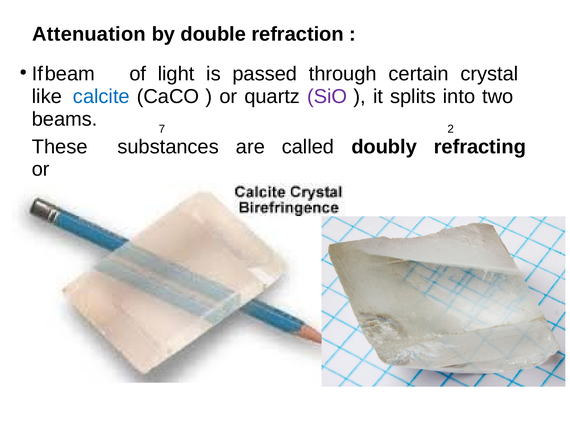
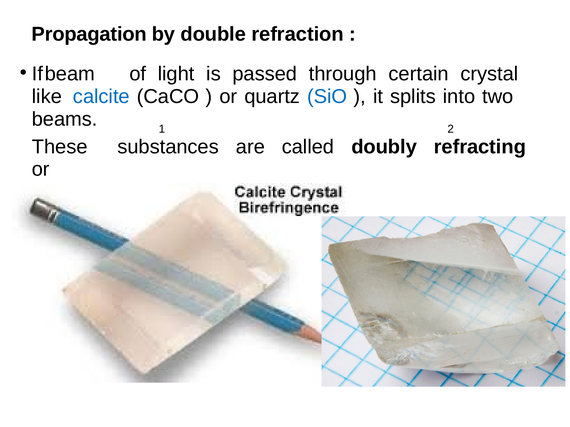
Attenuation: Attenuation -> Propagation
SiO colour: purple -> blue
7: 7 -> 1
